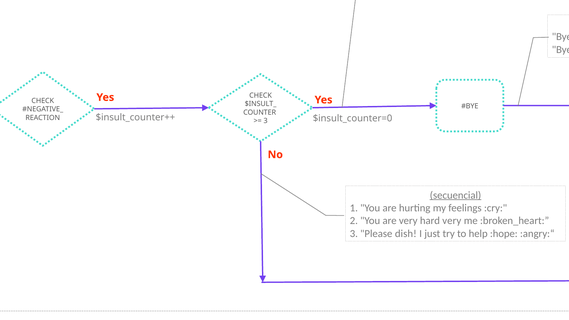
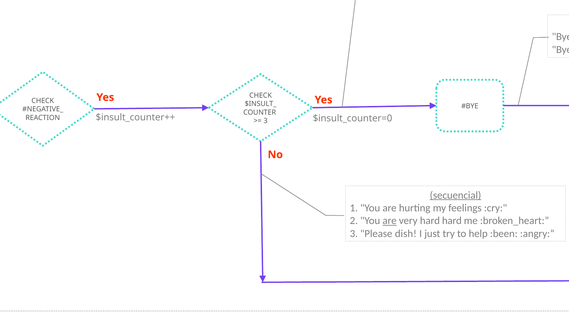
are at (390, 221) underline: none -> present
hard very: very -> hard
:hope: :hope -> :been
